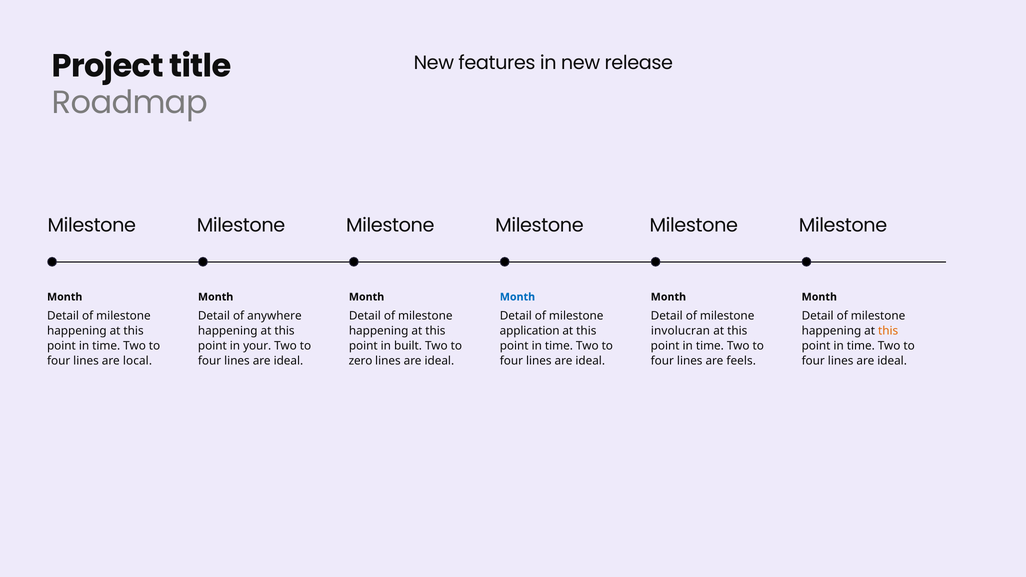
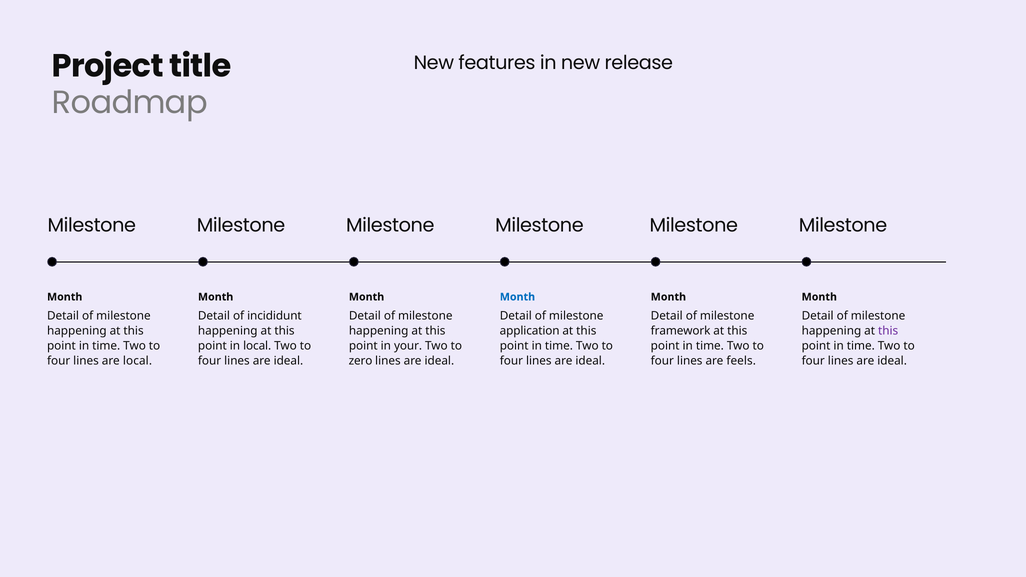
anywhere: anywhere -> incididunt
involucran: involucran -> framework
this at (888, 331) colour: orange -> purple
in your: your -> local
built: built -> your
